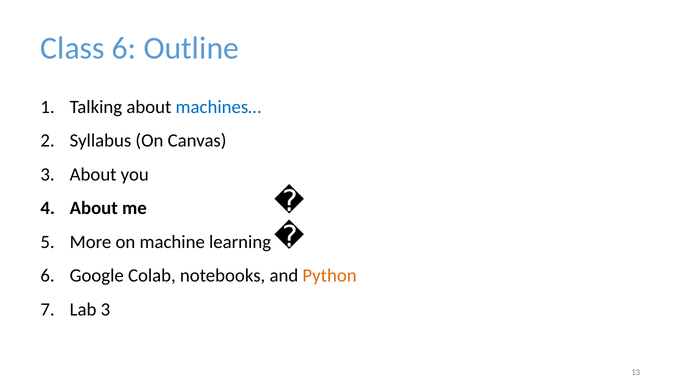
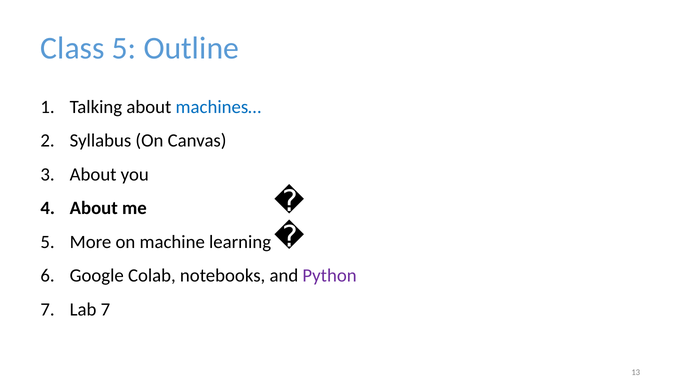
Class 6: 6 -> 5
Python colour: orange -> purple
Lab 3: 3 -> 7
